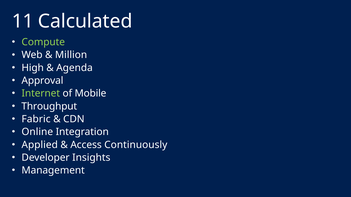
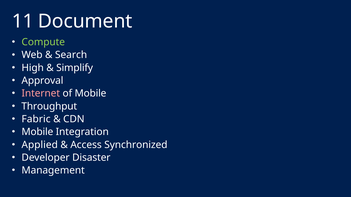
Calculated: Calculated -> Document
Million: Million -> Search
Agenda: Agenda -> Simplify
Internet colour: light green -> pink
Online at (37, 132): Online -> Mobile
Continuously: Continuously -> Synchronized
Insights: Insights -> Disaster
